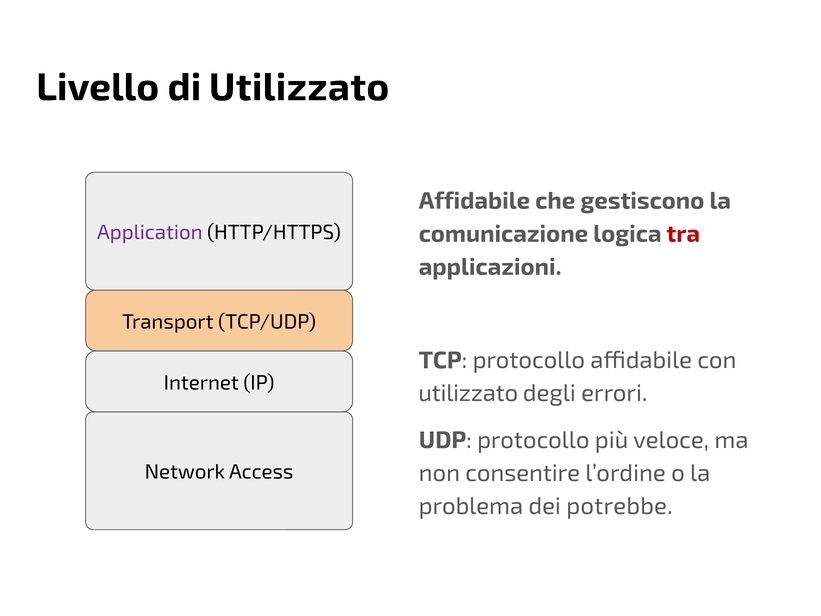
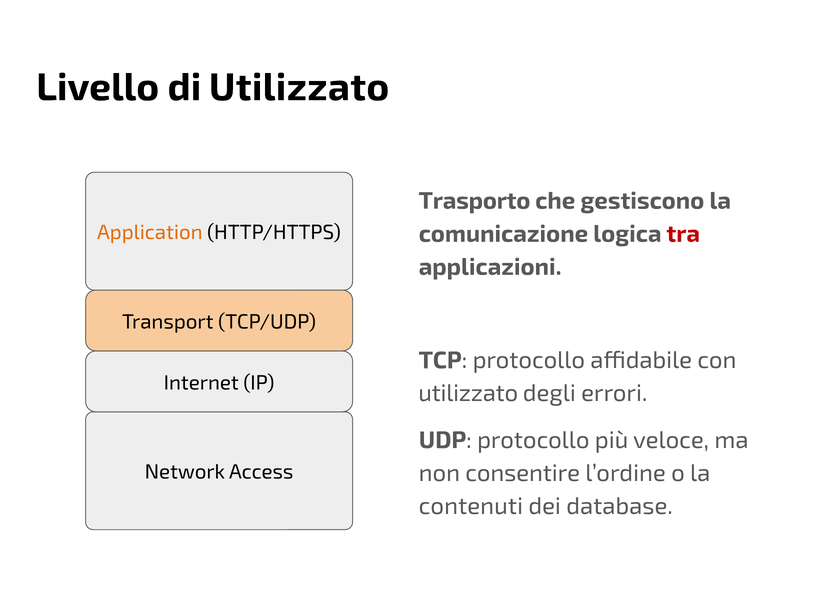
Affidabile at (474, 201): Affidabile -> Trasporto
Application colour: purple -> orange
problema: problema -> contenuti
potrebbe: potrebbe -> database
